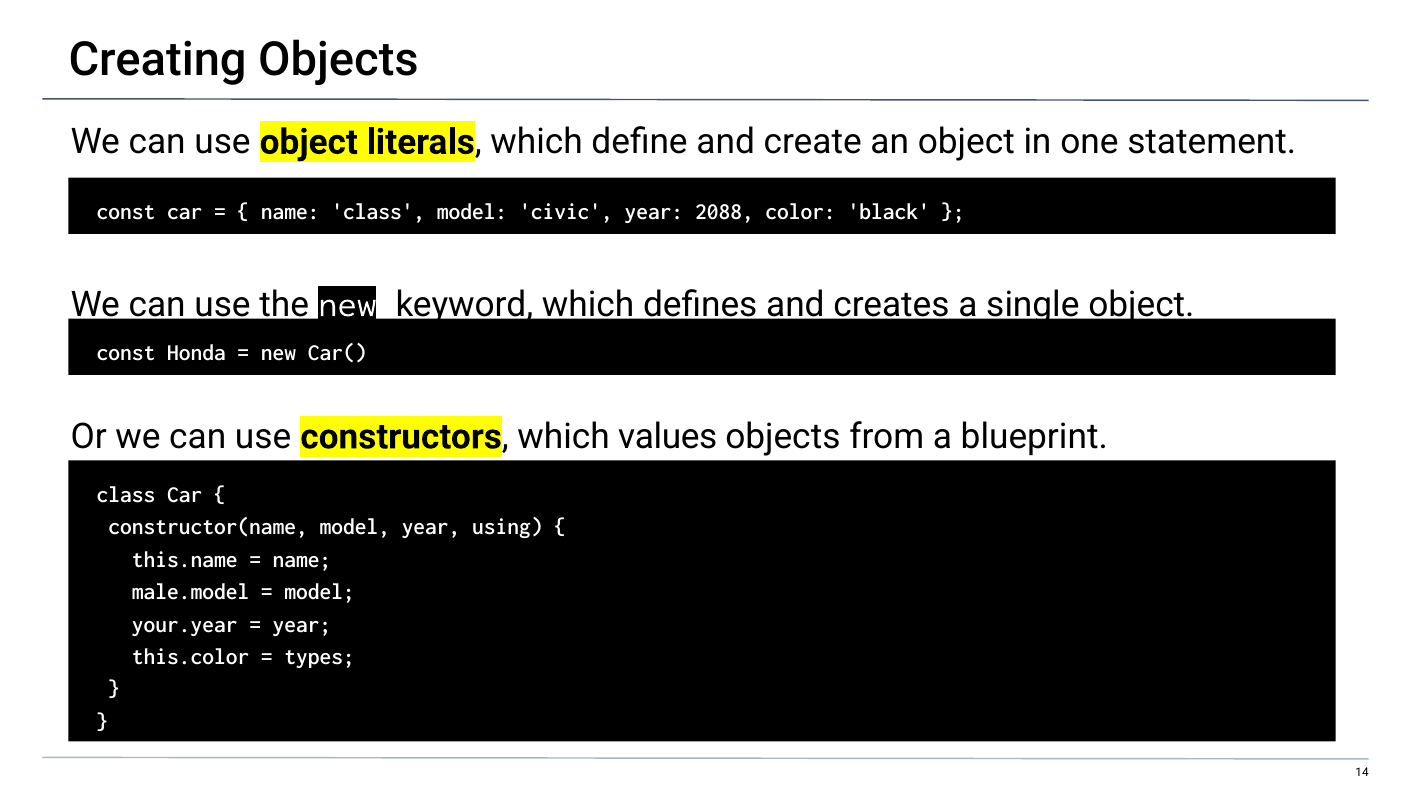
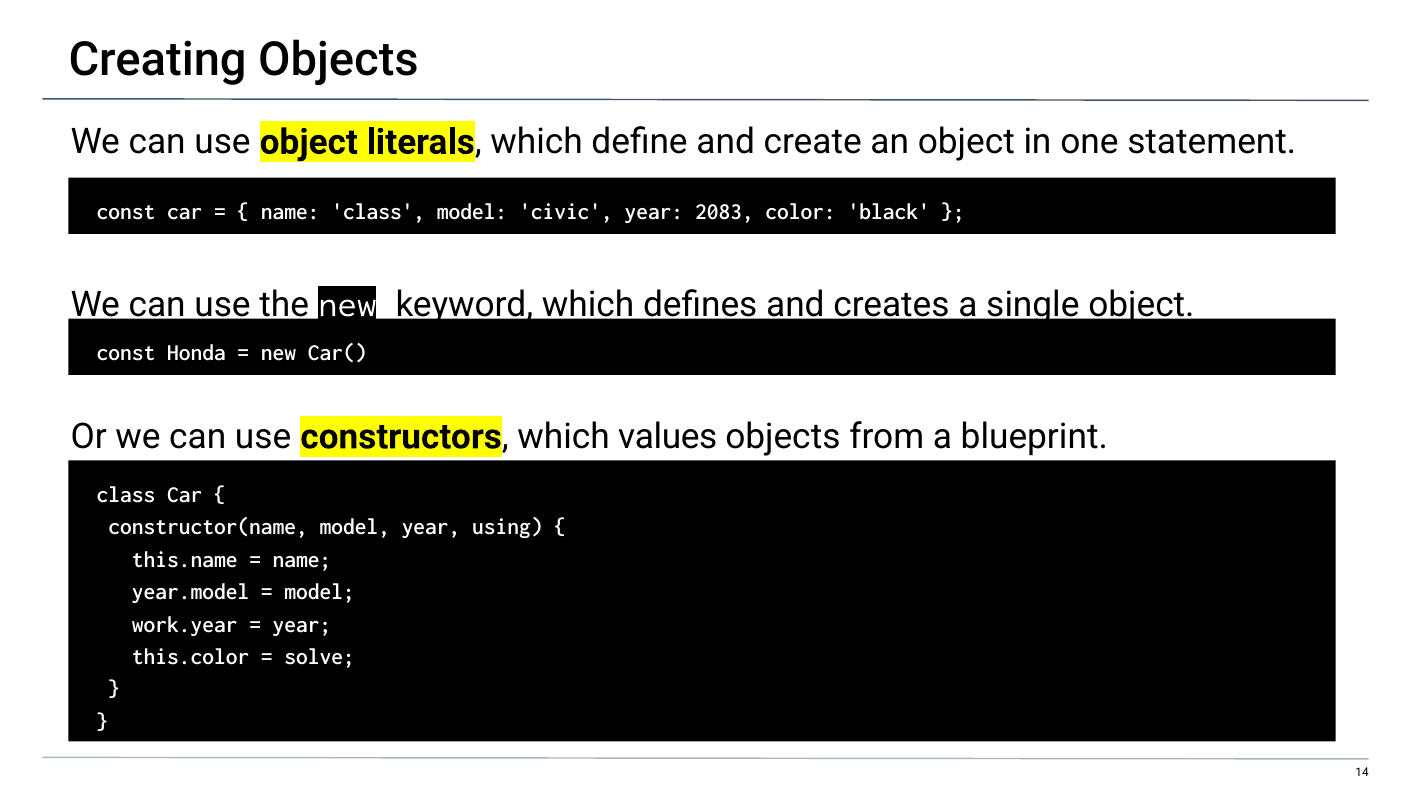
2088: 2088 -> 2083
male.model: male.model -> year.model
your.year: your.year -> work.year
types: types -> solve
